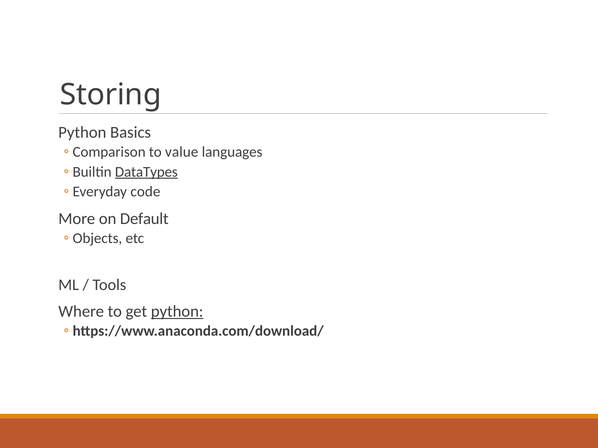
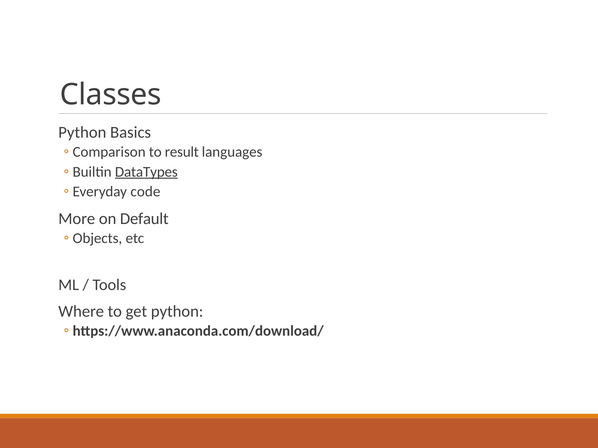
Storing: Storing -> Classes
value: value -> result
python at (177, 312) underline: present -> none
